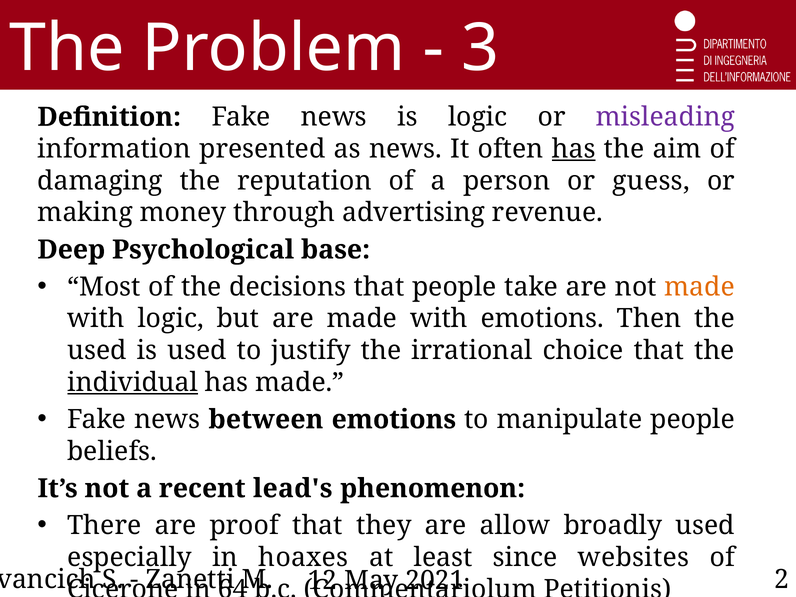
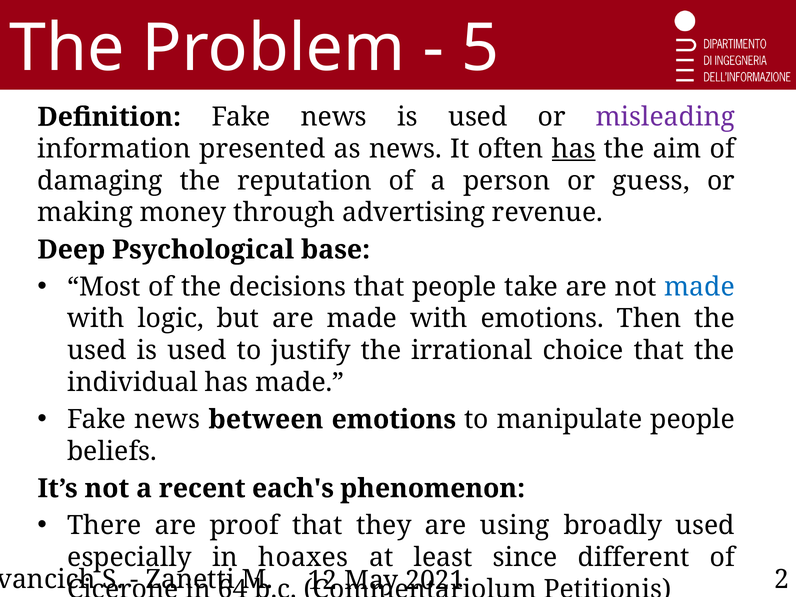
3: 3 -> 5
news is logic: logic -> used
made at (700, 287) colour: orange -> blue
individual underline: present -> none
lead's: lead's -> each's
allow: allow -> using
websites: websites -> different
